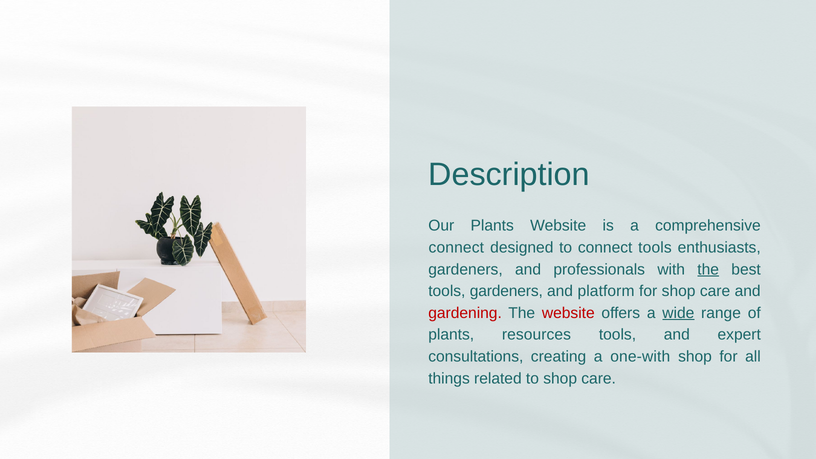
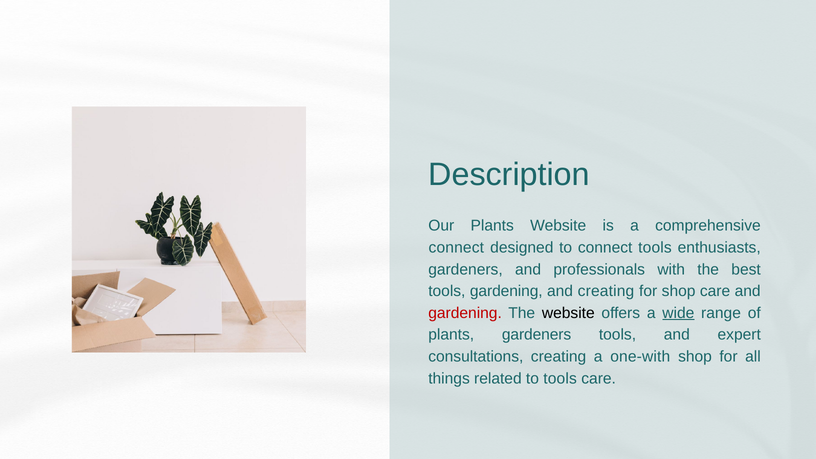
the at (708, 269) underline: present -> none
tools gardeners: gardeners -> gardening
and platform: platform -> creating
website at (568, 313) colour: red -> black
plants resources: resources -> gardeners
to shop: shop -> tools
